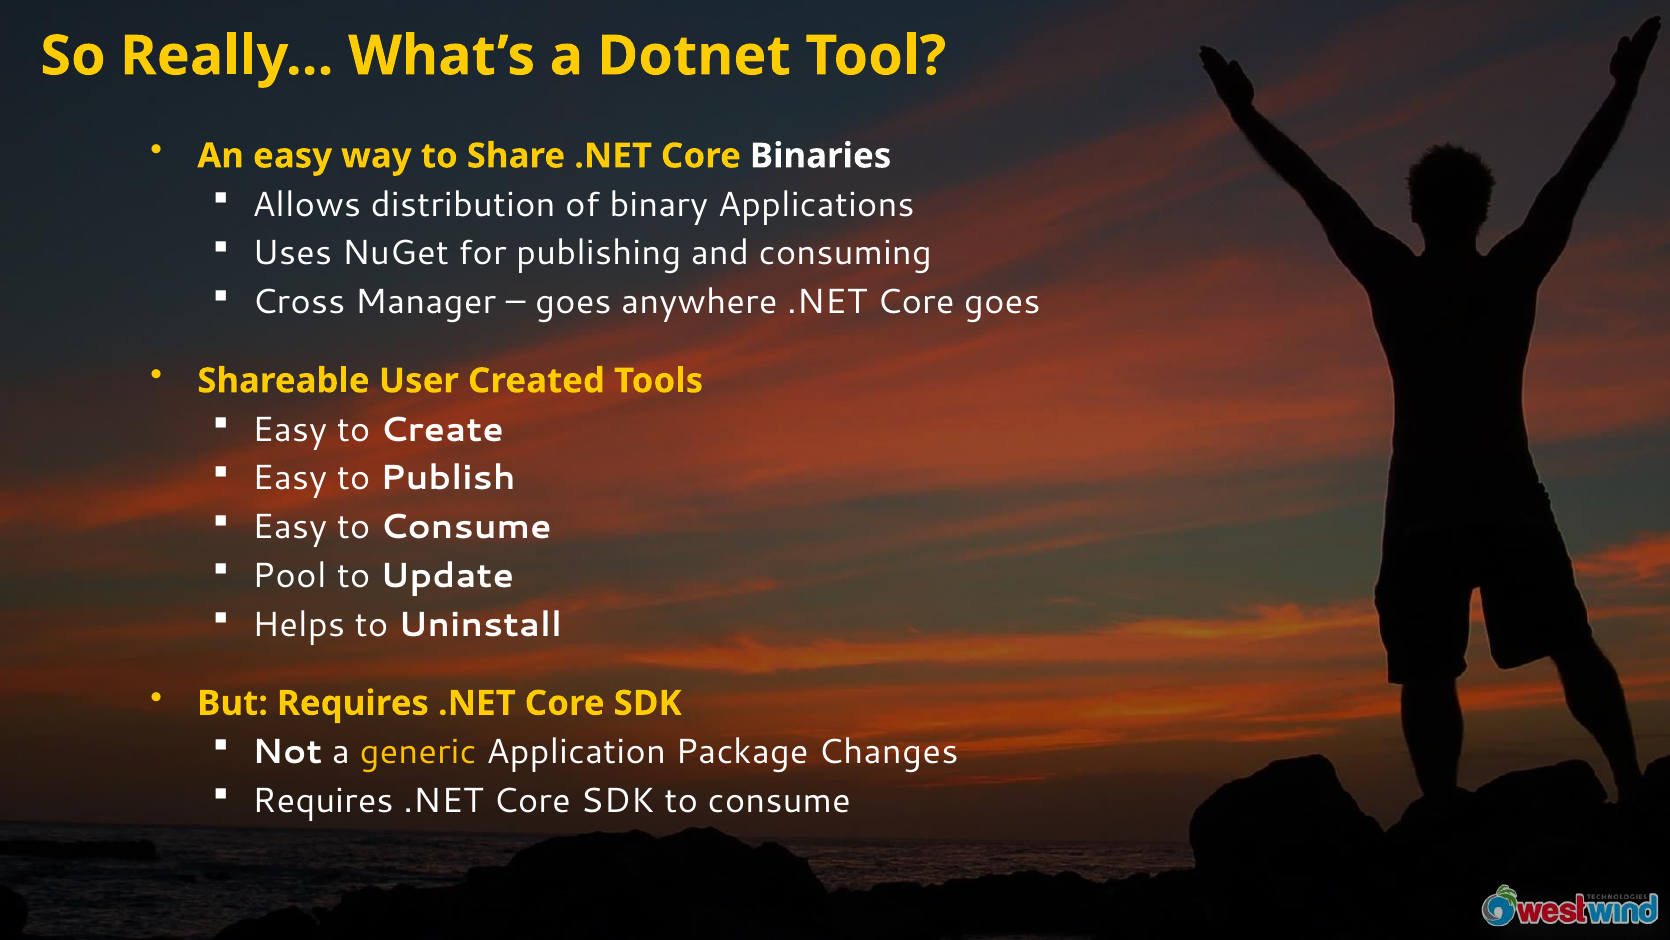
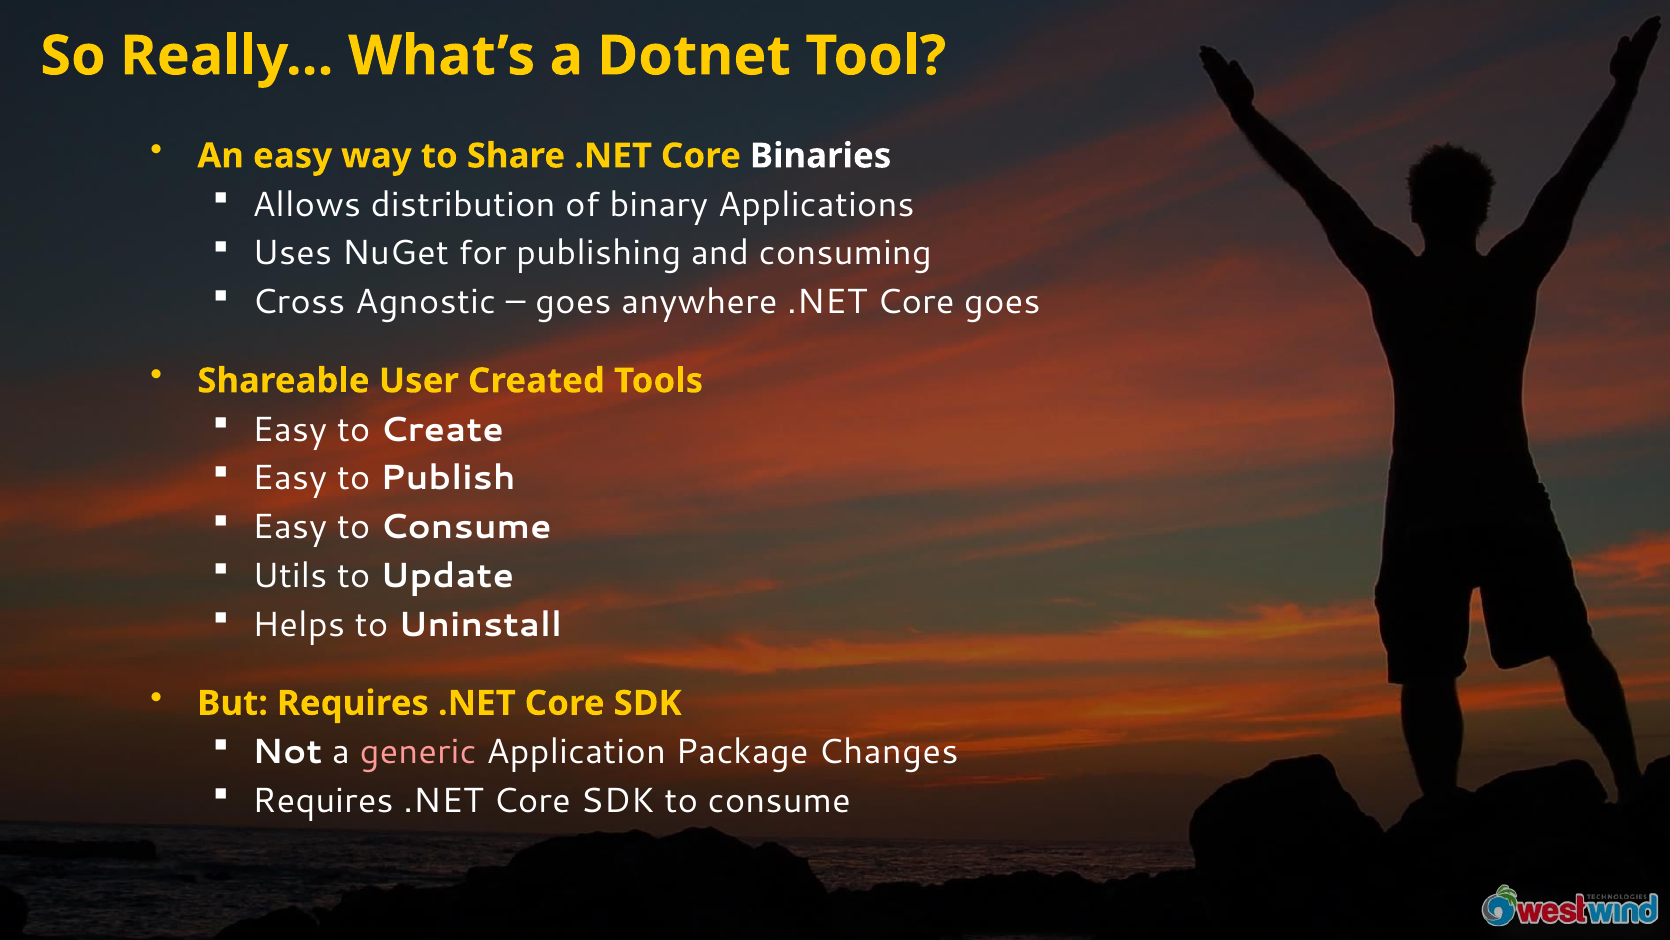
Manager: Manager -> Agnostic
Pool: Pool -> Utils
generic colour: yellow -> pink
